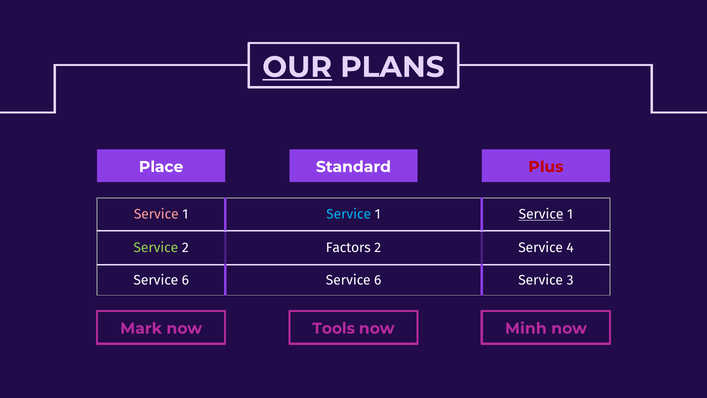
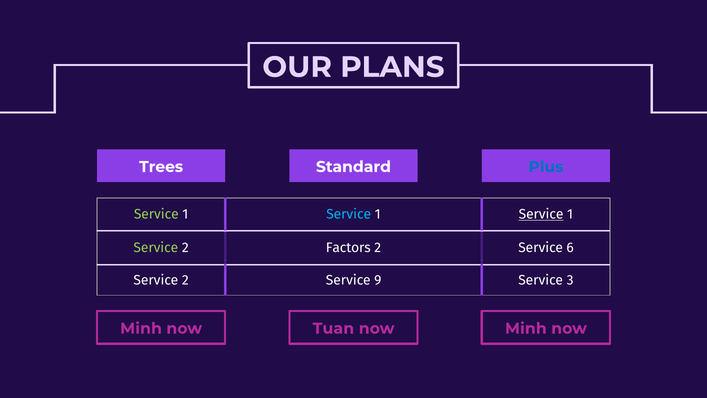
OUR underline: present -> none
Place: Place -> Trees
Plus colour: red -> blue
Service at (156, 214) colour: pink -> light green
4: 4 -> 6
6 at (185, 280): 6 -> 2
6 at (378, 280): 6 -> 9
Mark at (141, 328): Mark -> Minh
Tools: Tools -> Tuan
